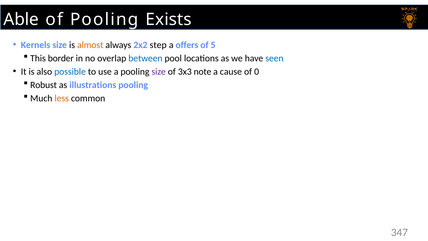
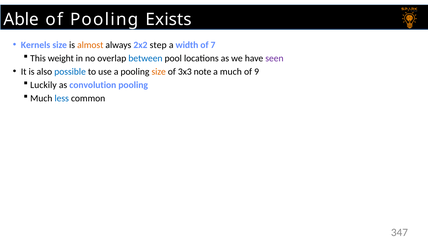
offers: offers -> width
5: 5 -> 7
border: border -> weight
seen colour: blue -> purple
size at (159, 72) colour: purple -> orange
a cause: cause -> much
0: 0 -> 9
Robust: Robust -> Luckily
illustrations: illustrations -> convolution
less colour: orange -> blue
